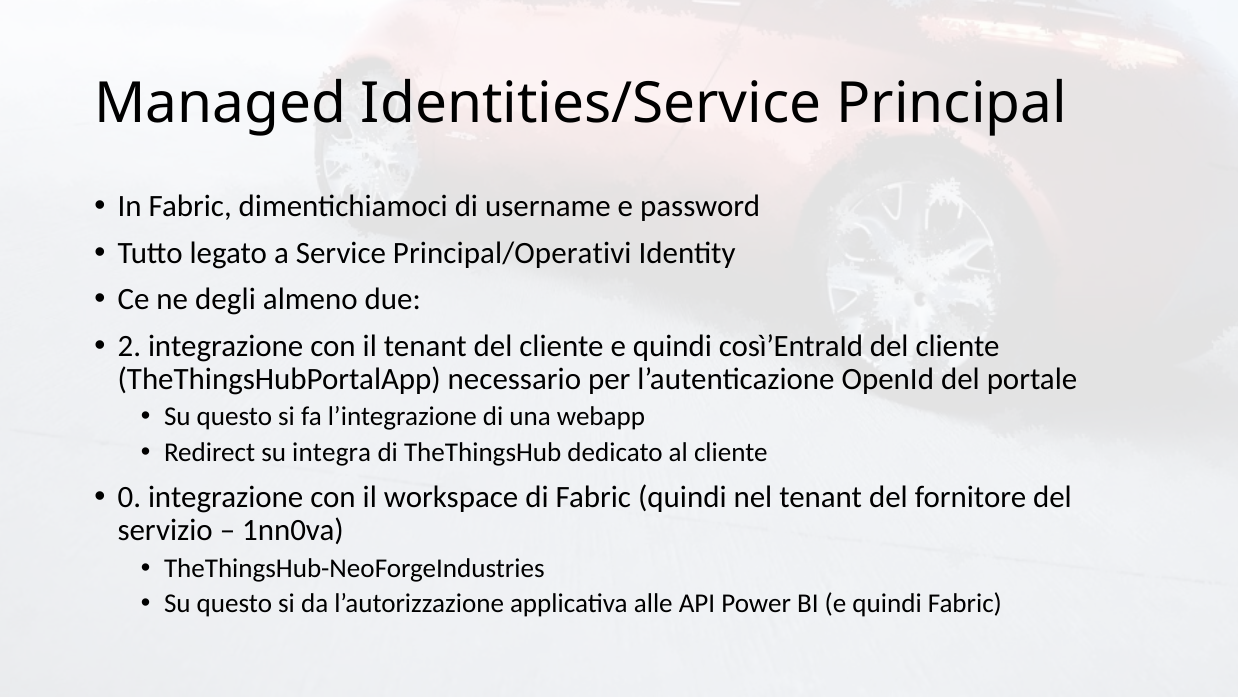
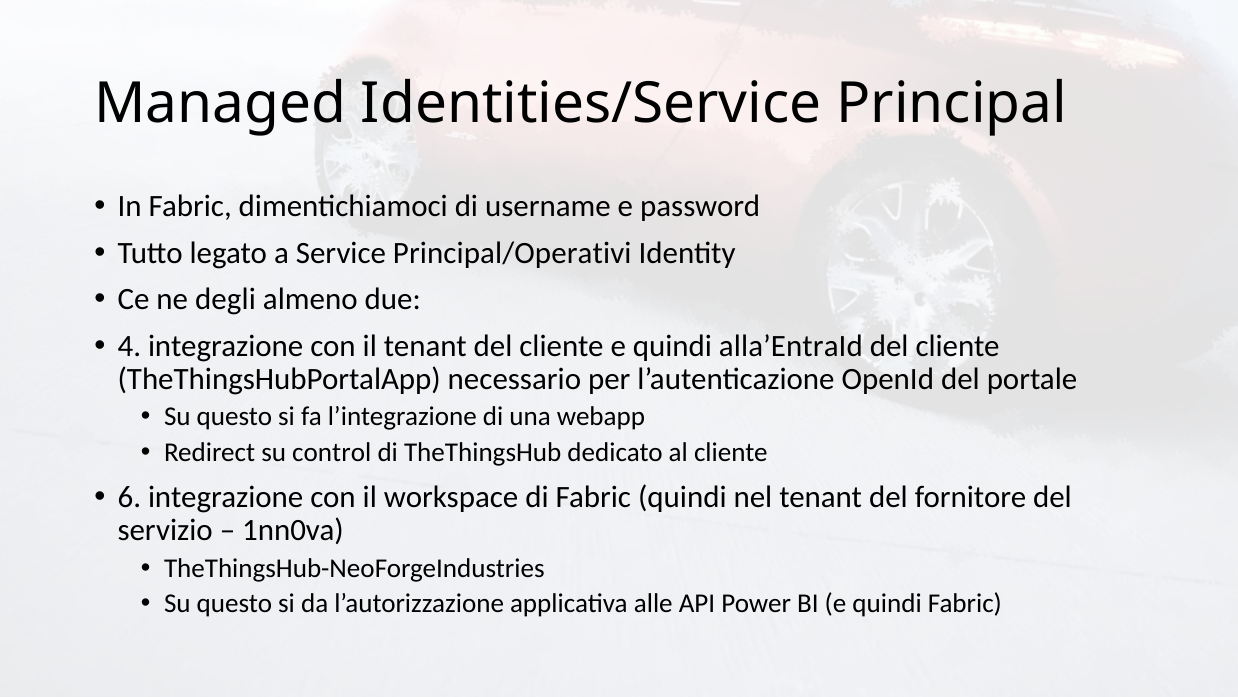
2: 2 -> 4
così’EntraId: così’EntraId -> alla’EntraId
integra: integra -> control
0: 0 -> 6
